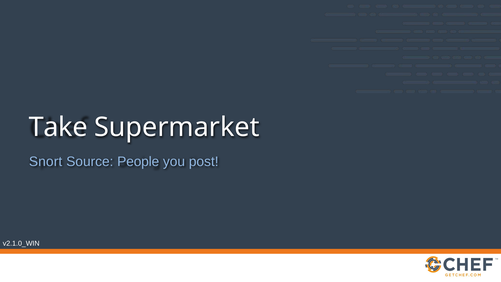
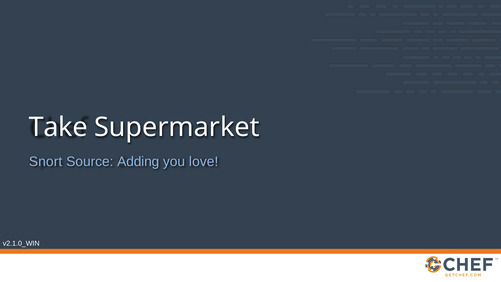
People: People -> Adding
post: post -> love
